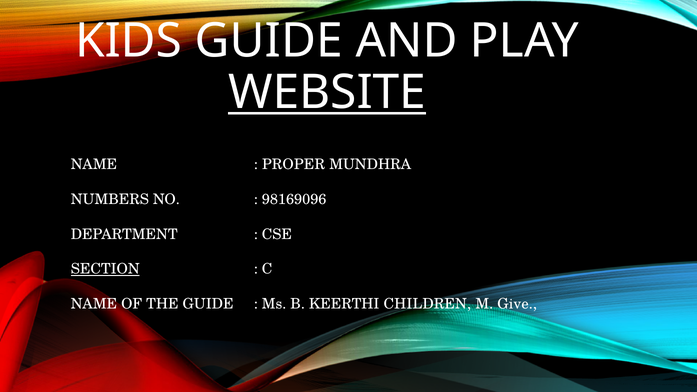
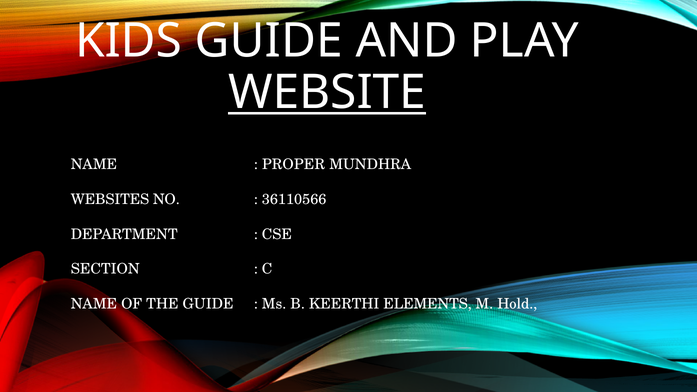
NUMBERS: NUMBERS -> WEBSITES
98169096: 98169096 -> 36110566
SECTION underline: present -> none
CHILDREN: CHILDREN -> ELEMENTS
Give: Give -> Hold
